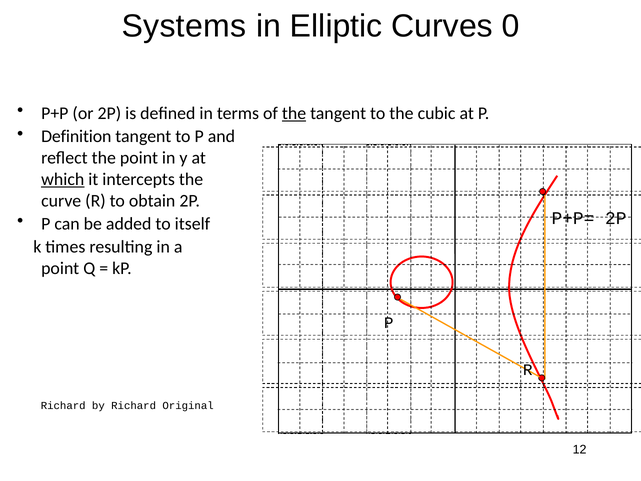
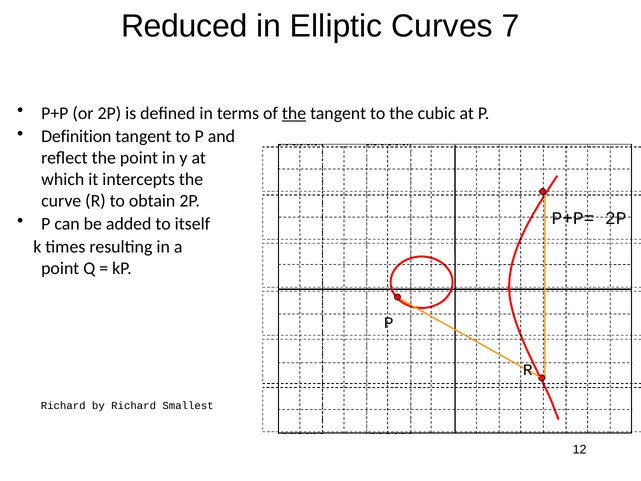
Systems: Systems -> Reduced
0: 0 -> 7
which underline: present -> none
Original: Original -> Smallest
